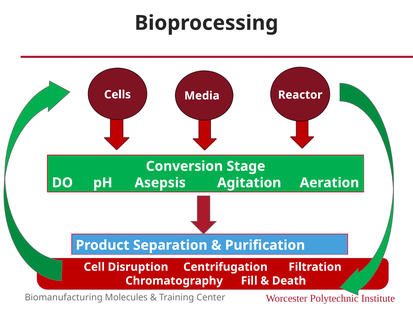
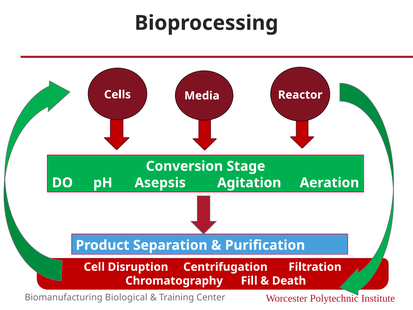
Molecules: Molecules -> Biological
